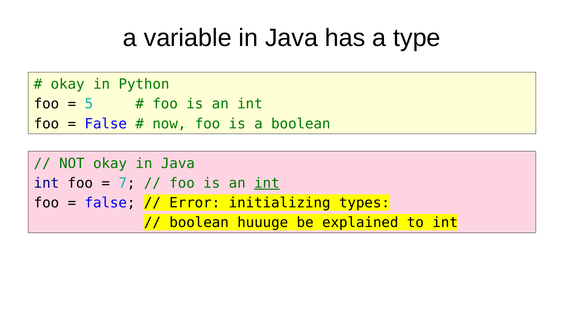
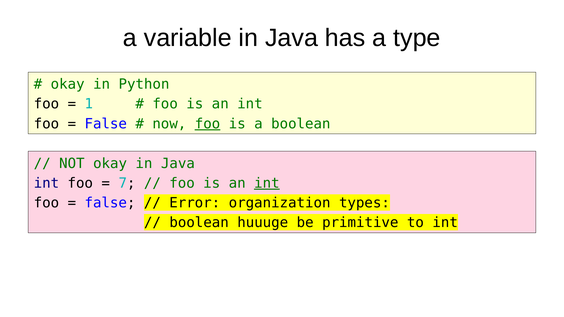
5: 5 -> 1
foo at (208, 124) underline: none -> present
initializing: initializing -> organization
explained: explained -> primitive
